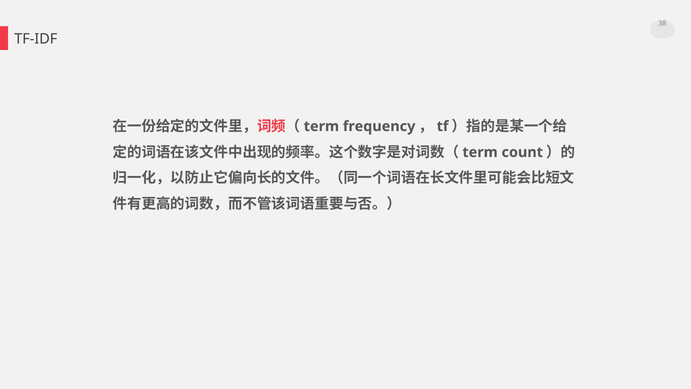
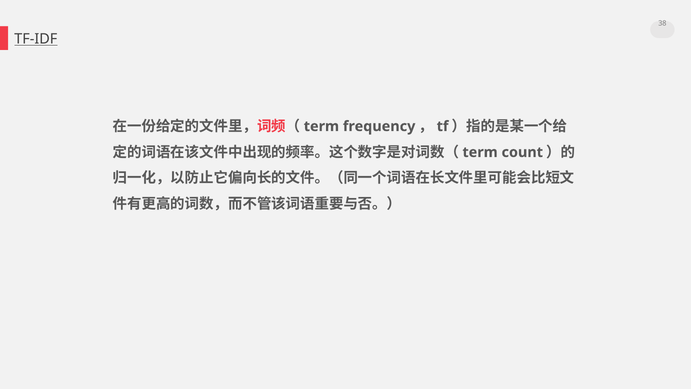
TF-IDF underline: none -> present
